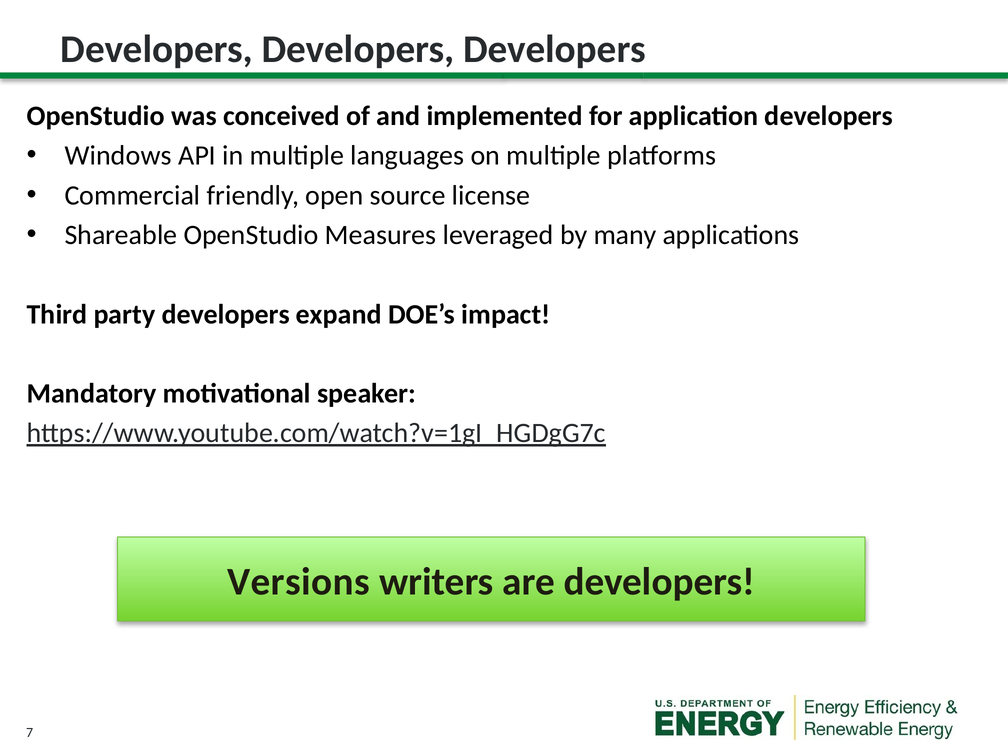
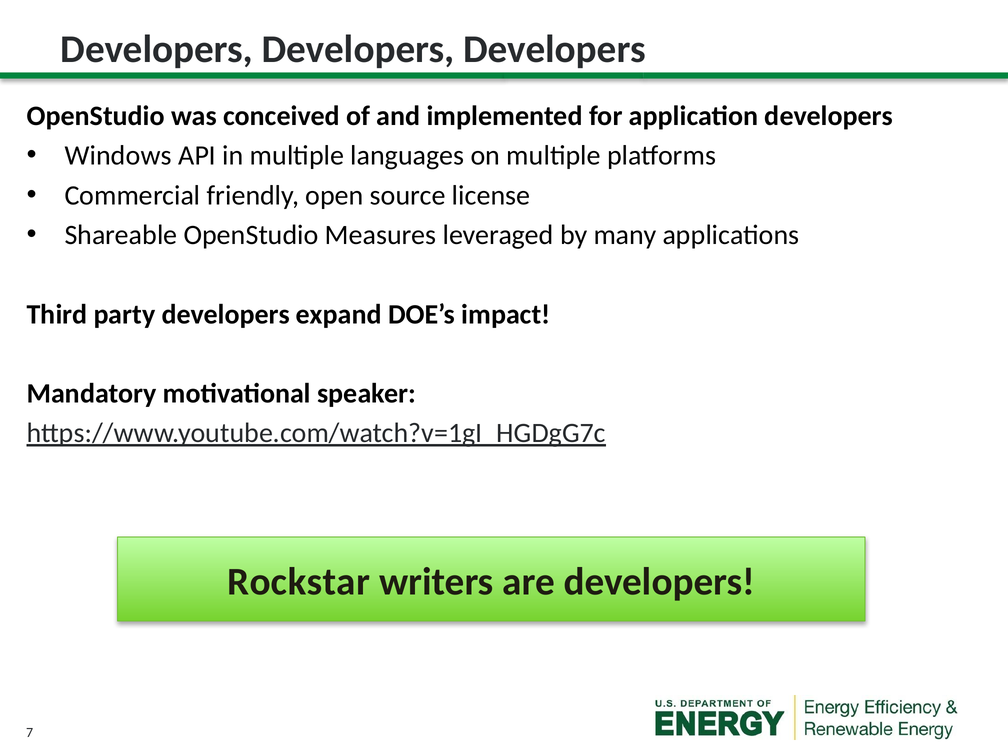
Versions: Versions -> Rockstar
